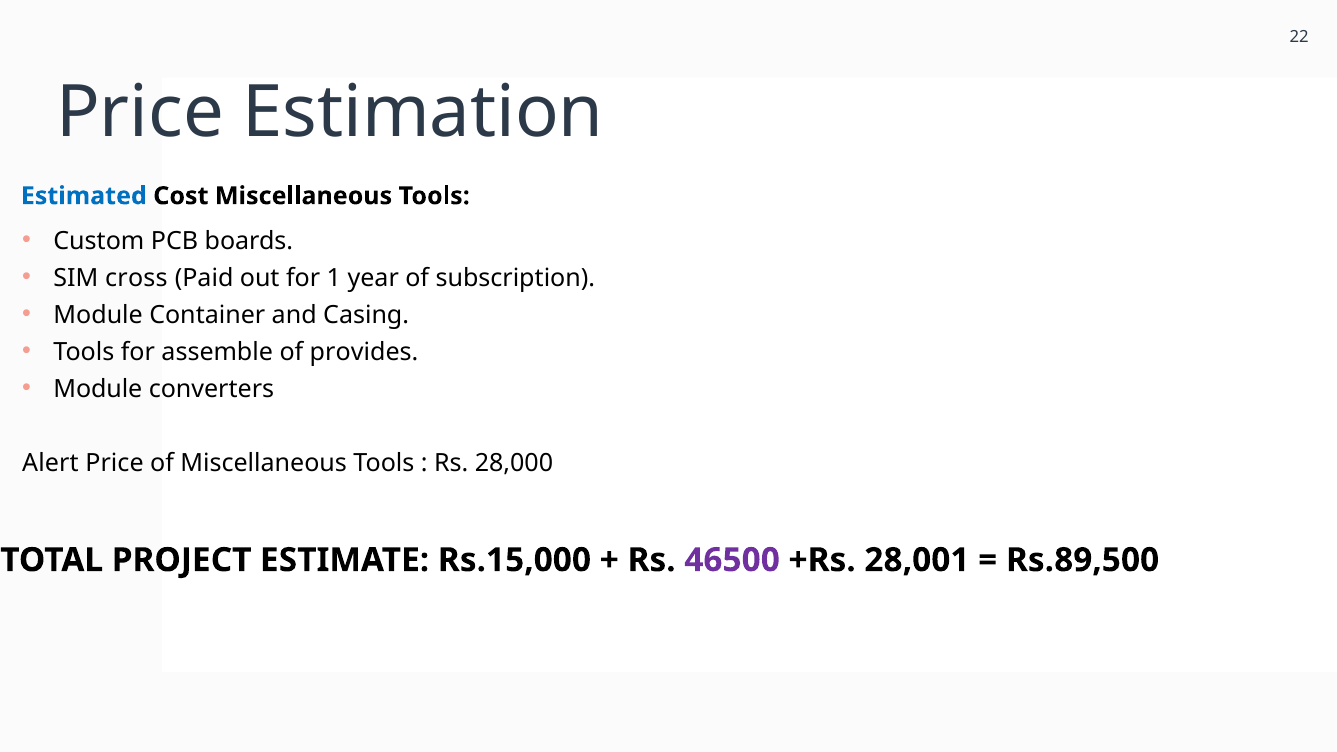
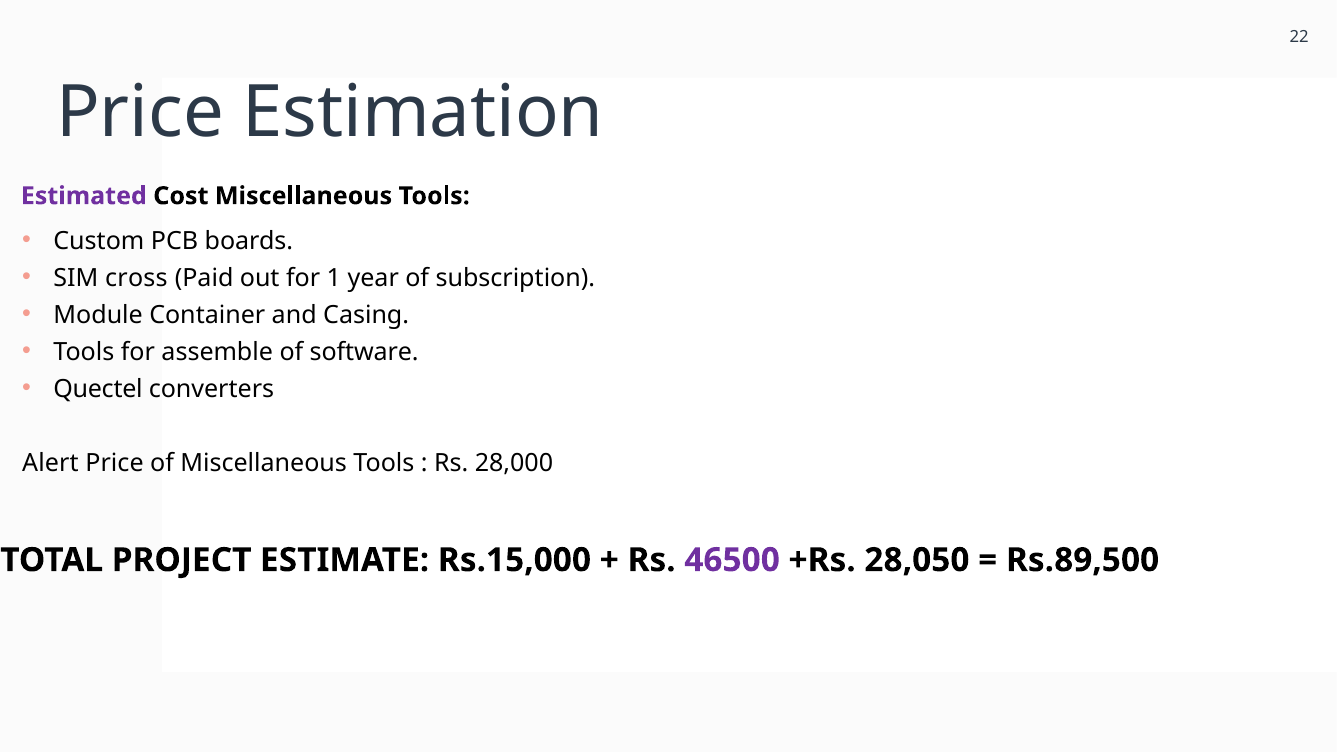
Estimated colour: blue -> purple
provides: provides -> software
Module at (98, 389): Module -> Quectel
28,001: 28,001 -> 28,050
